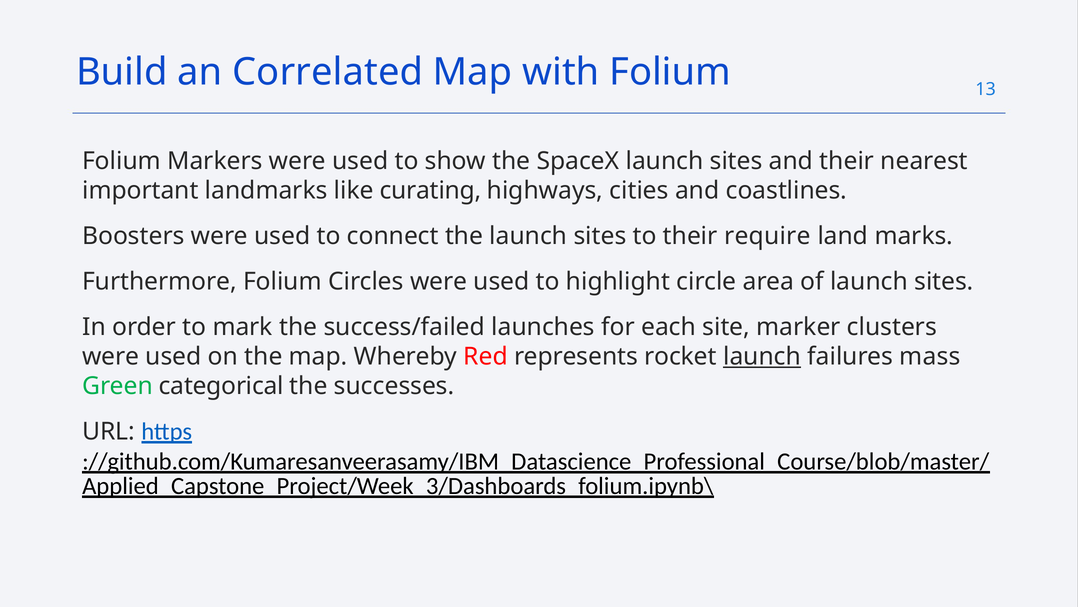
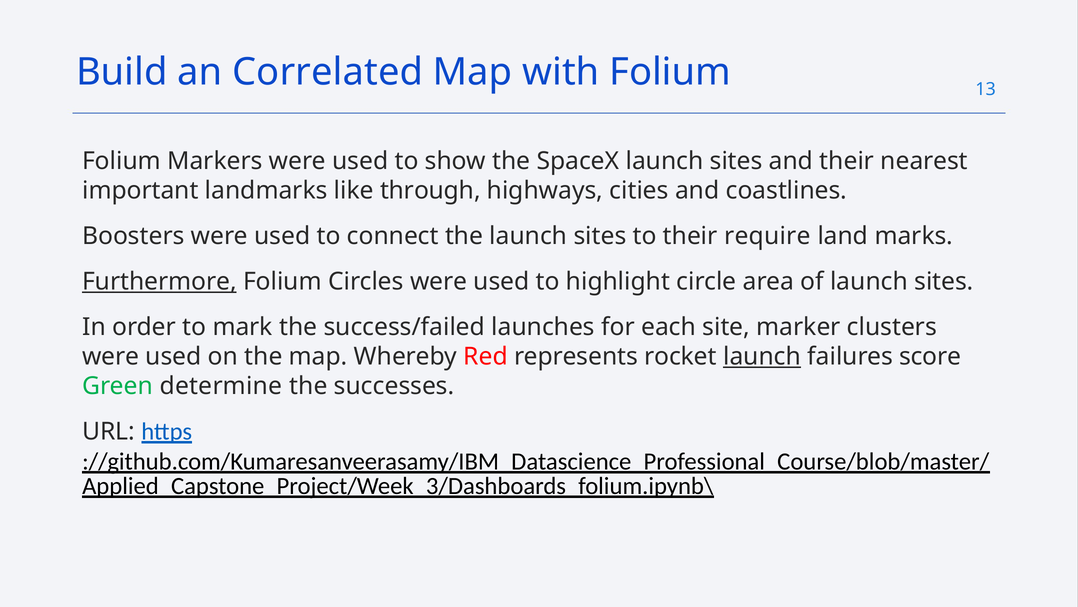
curating: curating -> through
Furthermore underline: none -> present
mass: mass -> score
categorical: categorical -> determine
